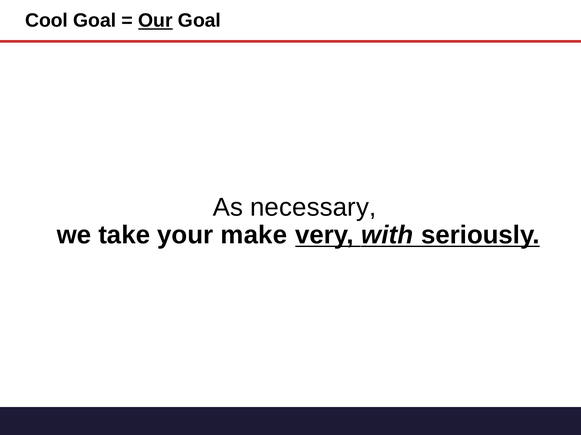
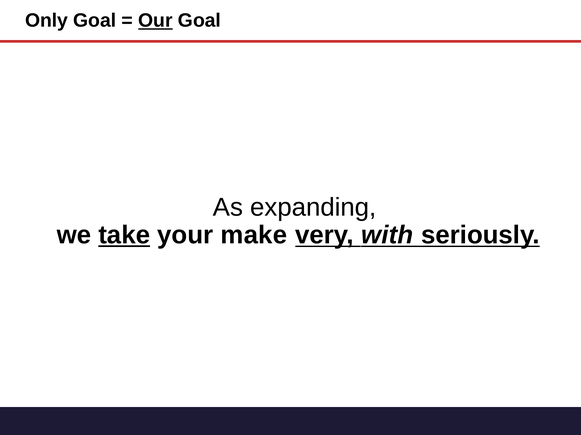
Cool: Cool -> Only
necessary: necessary -> expanding
take underline: none -> present
